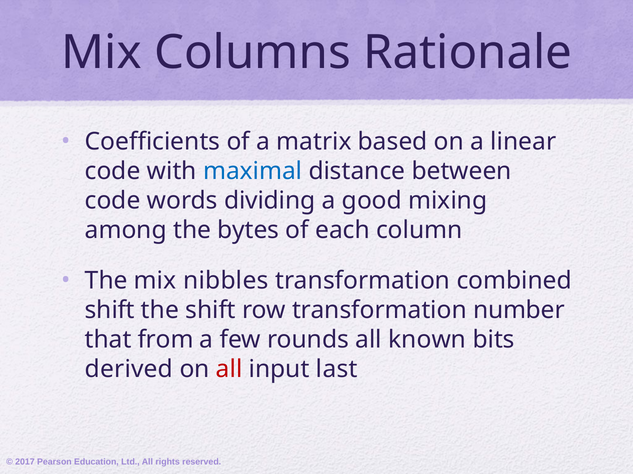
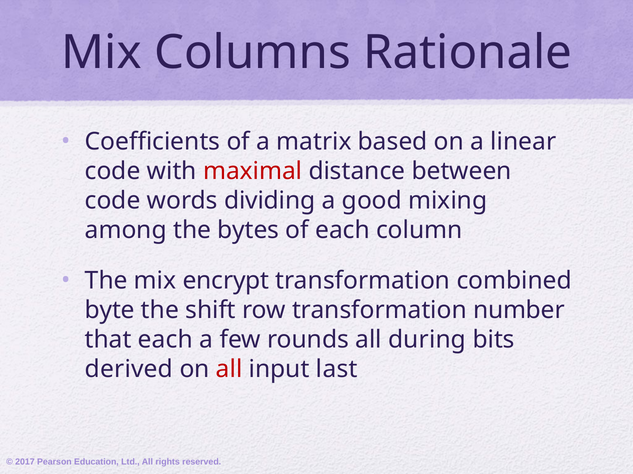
maximal colour: blue -> red
nibbles: nibbles -> encrypt
shift at (110, 311): shift -> byte
that from: from -> each
known: known -> during
